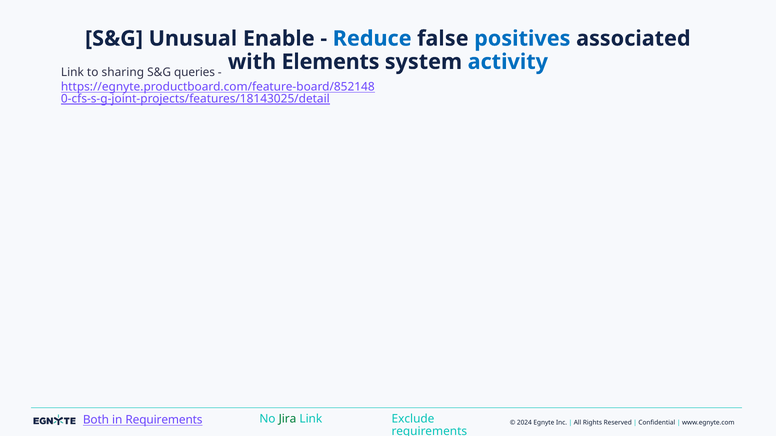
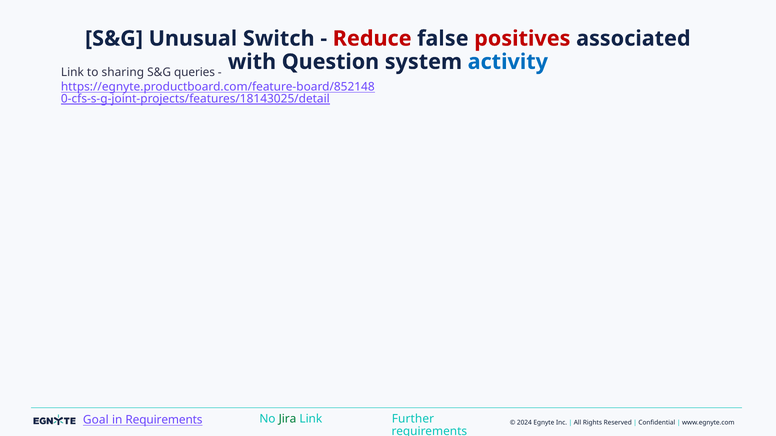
Enable: Enable -> Switch
Reduce colour: blue -> red
positives colour: blue -> red
Elements: Elements -> Question
Both: Both -> Goal
Exclude: Exclude -> Further
